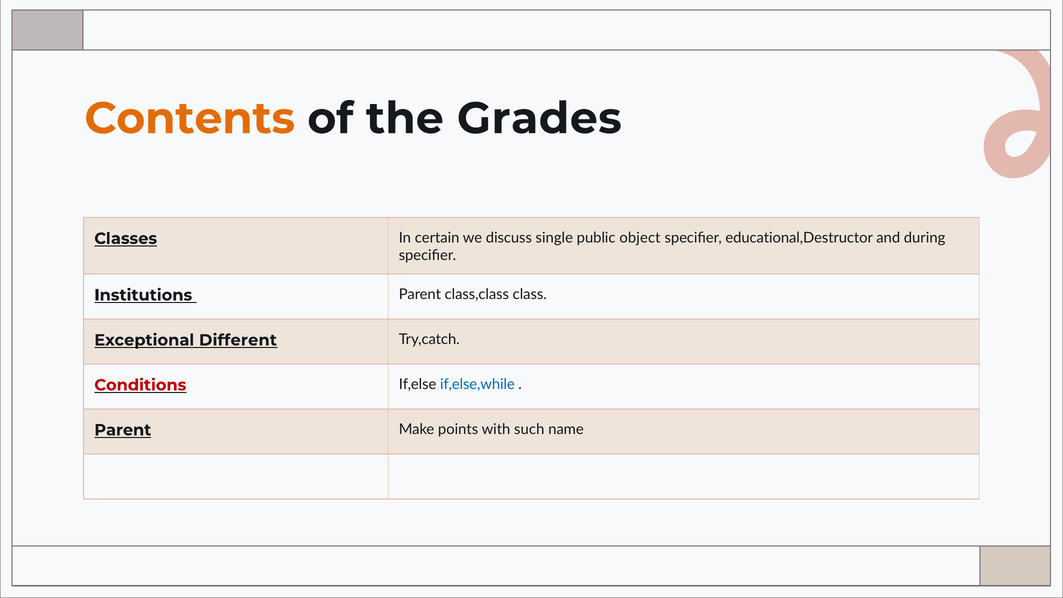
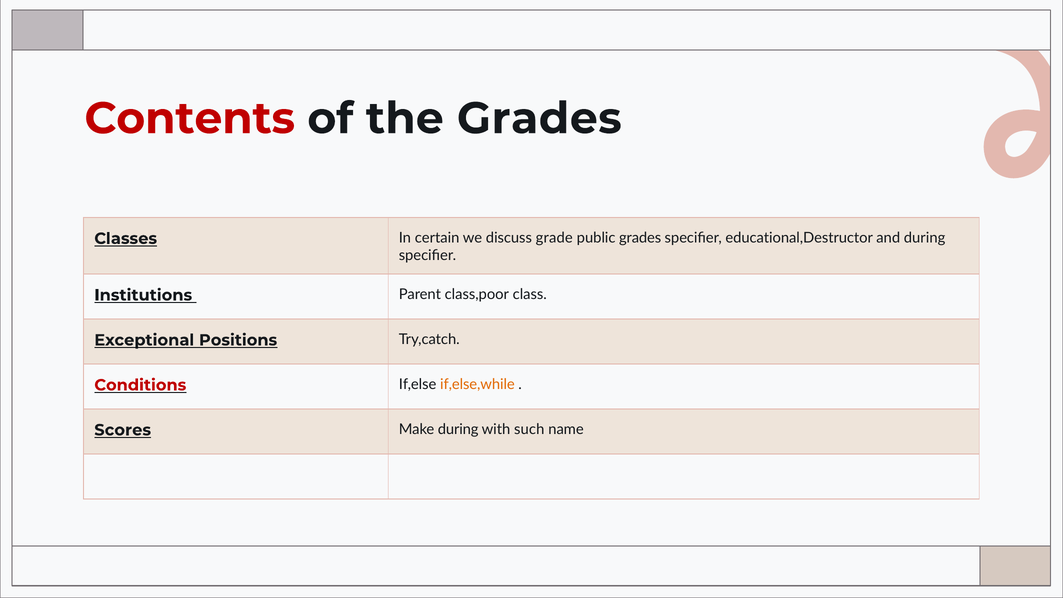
Contents colour: orange -> red
single: single -> grade
public object: object -> grades
class,class: class,class -> class,poor
Different: Different -> Positions
if,else,while colour: blue -> orange
Parent at (123, 430): Parent -> Scores
Make points: points -> during
